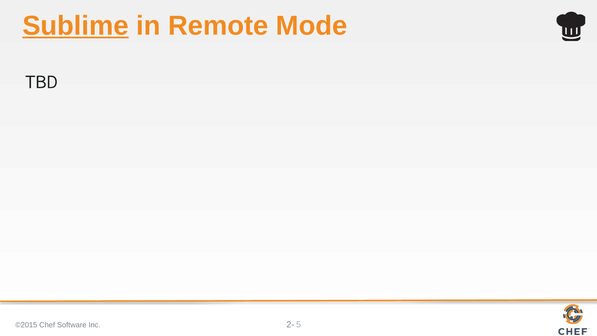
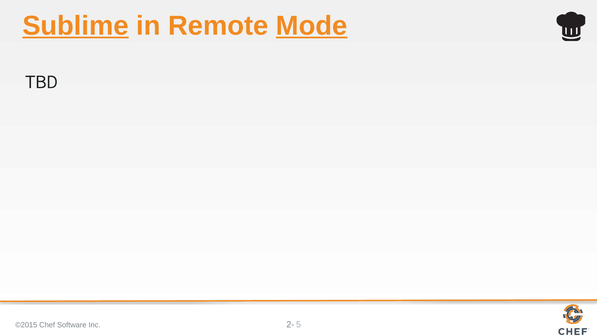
Mode underline: none -> present
